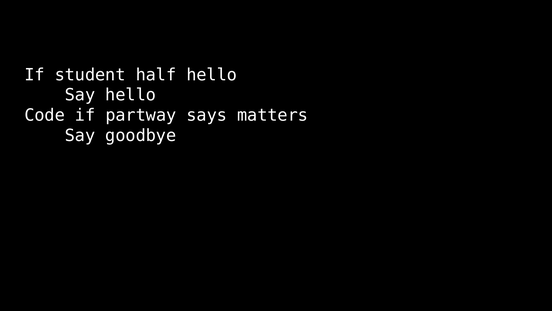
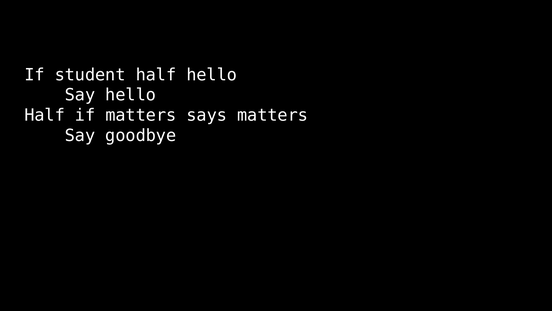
Code at (45, 115): Code -> Half
if partway: partway -> matters
